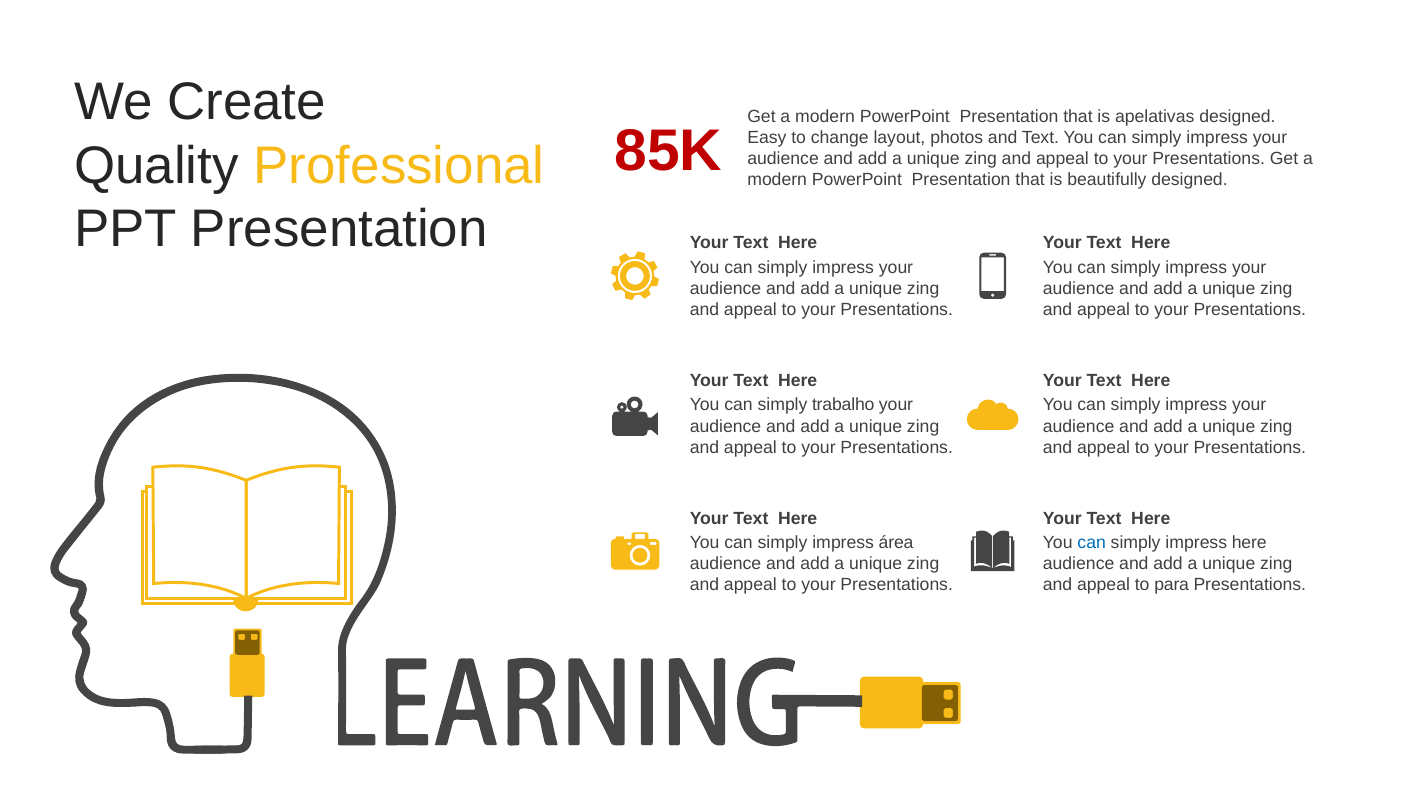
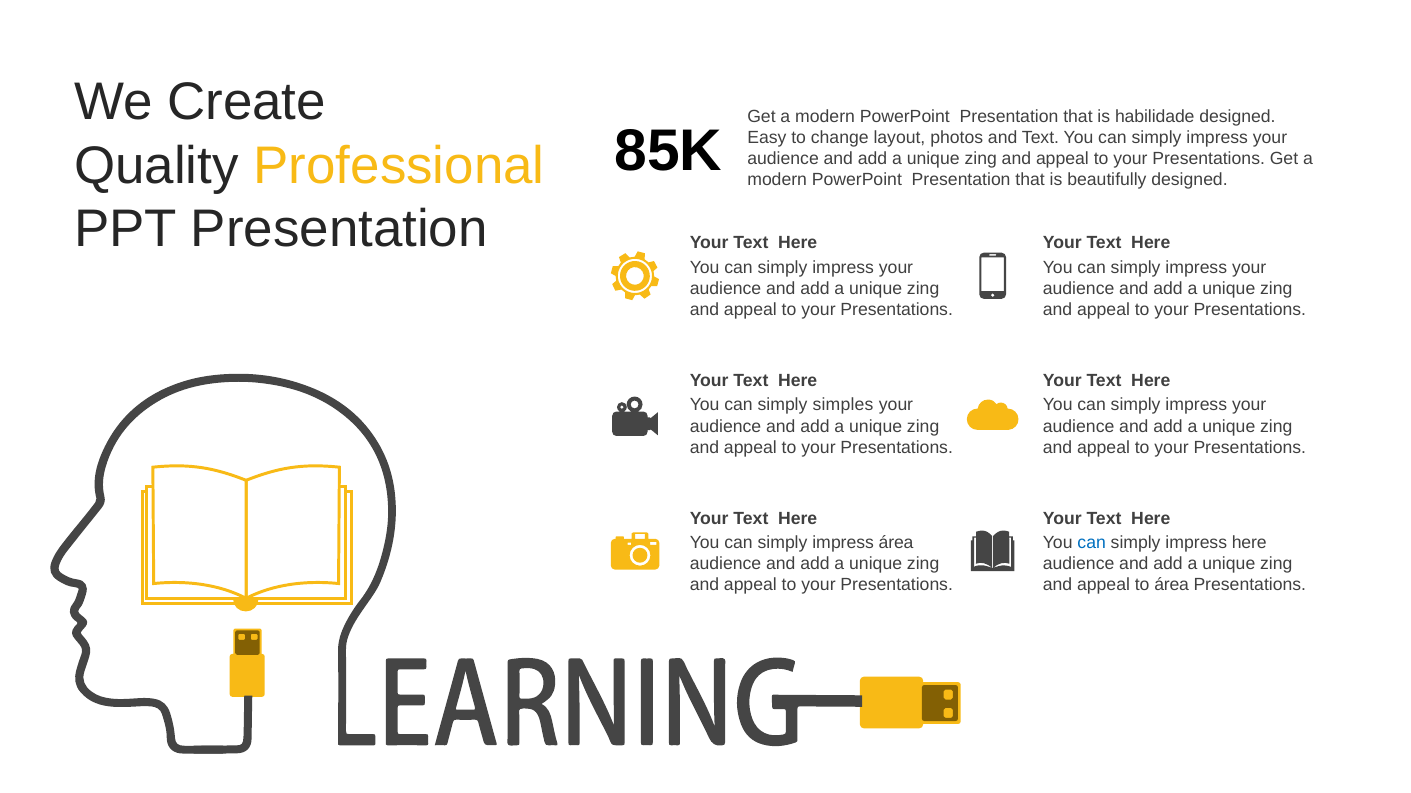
apelativas: apelativas -> habilidade
85K colour: red -> black
trabalho: trabalho -> simples
to para: para -> área
